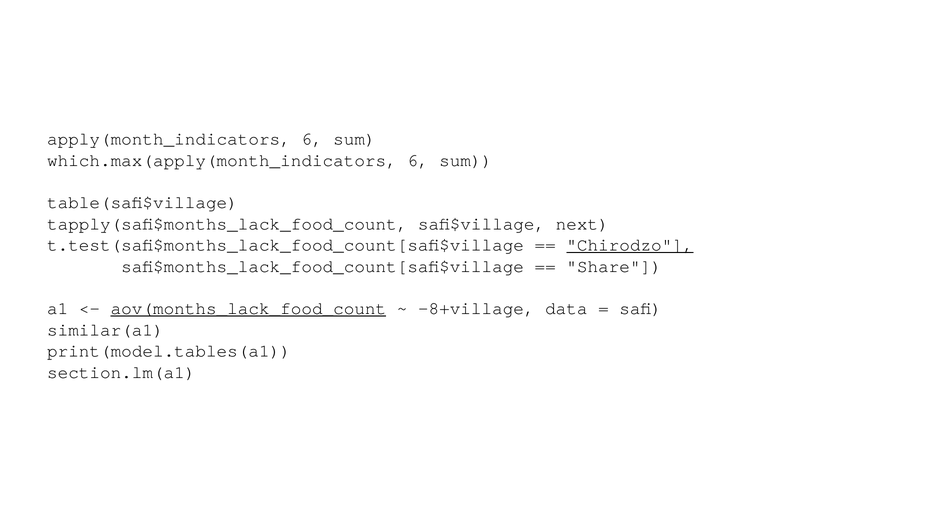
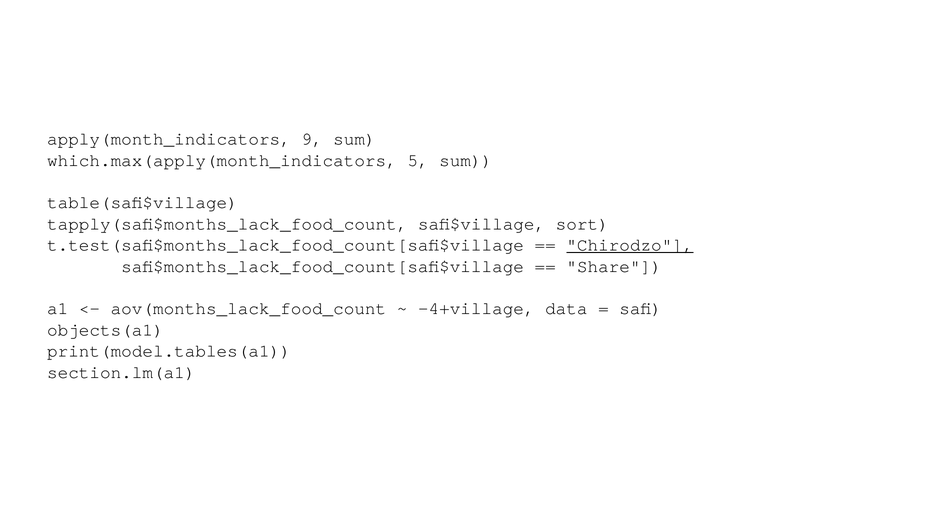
apply(month_indicators 6: 6 -> 9
which.max(apply(month_indicators 6: 6 -> 5
next: next -> sort
aov(months_lack_food_count underline: present -> none
-8+village: -8+village -> -4+village
similar(a1: similar(a1 -> objects(a1
